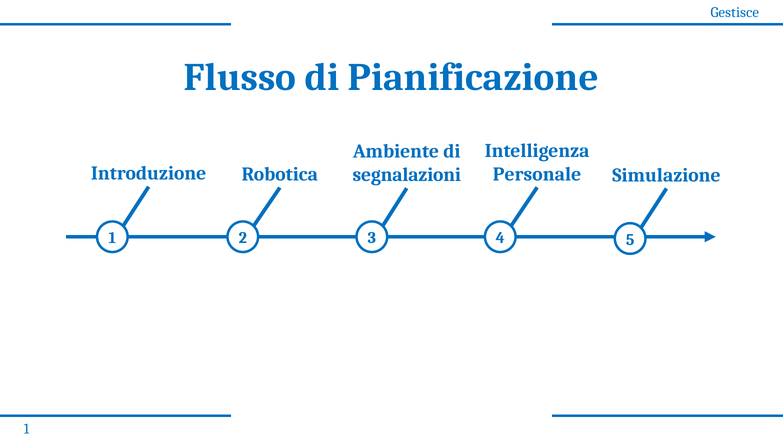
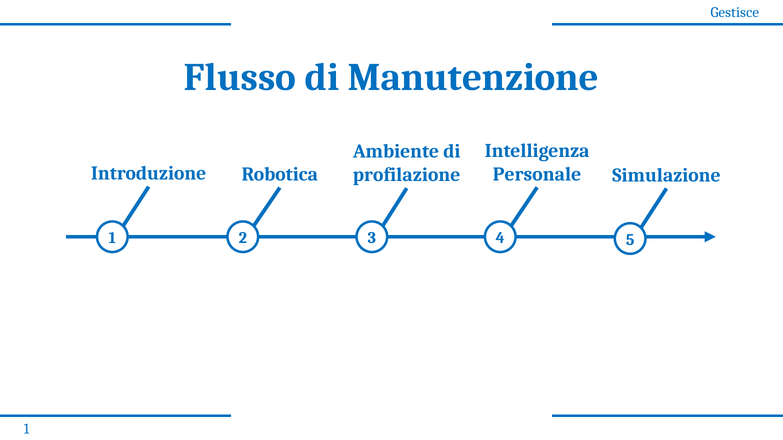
Pianificazione: Pianificazione -> Manutenzione
segnalazioni: segnalazioni -> profilazione
